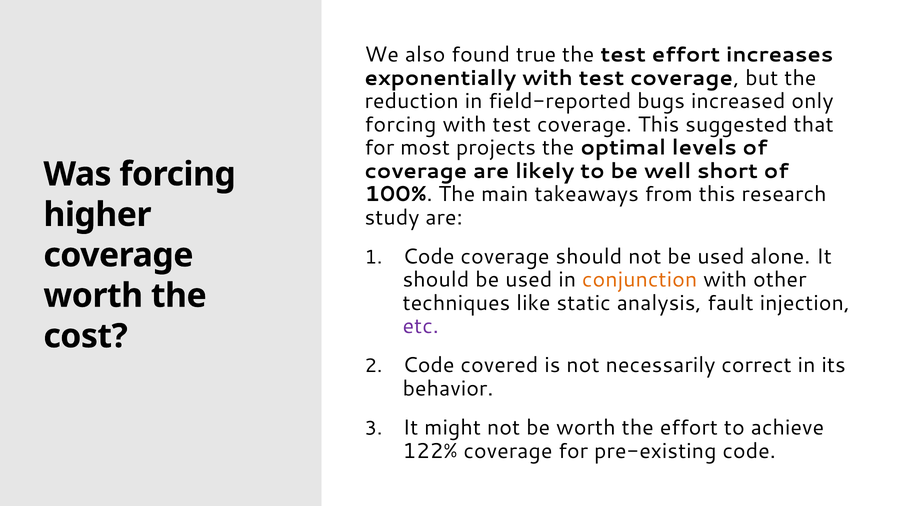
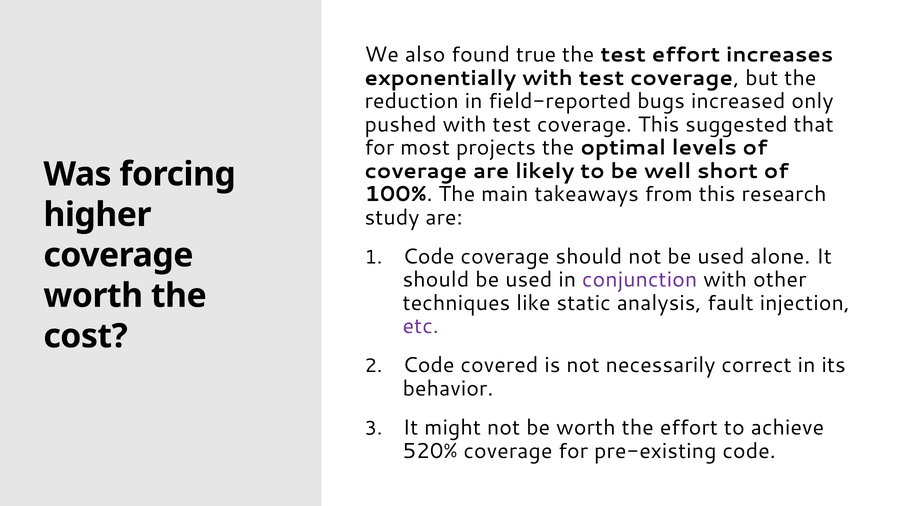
forcing at (401, 125): forcing -> pushed
conjunction colour: orange -> purple
122%: 122% -> 520%
